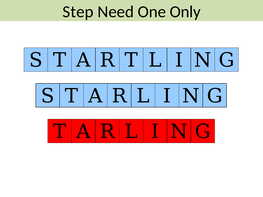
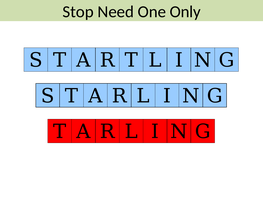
Step: Step -> Stop
